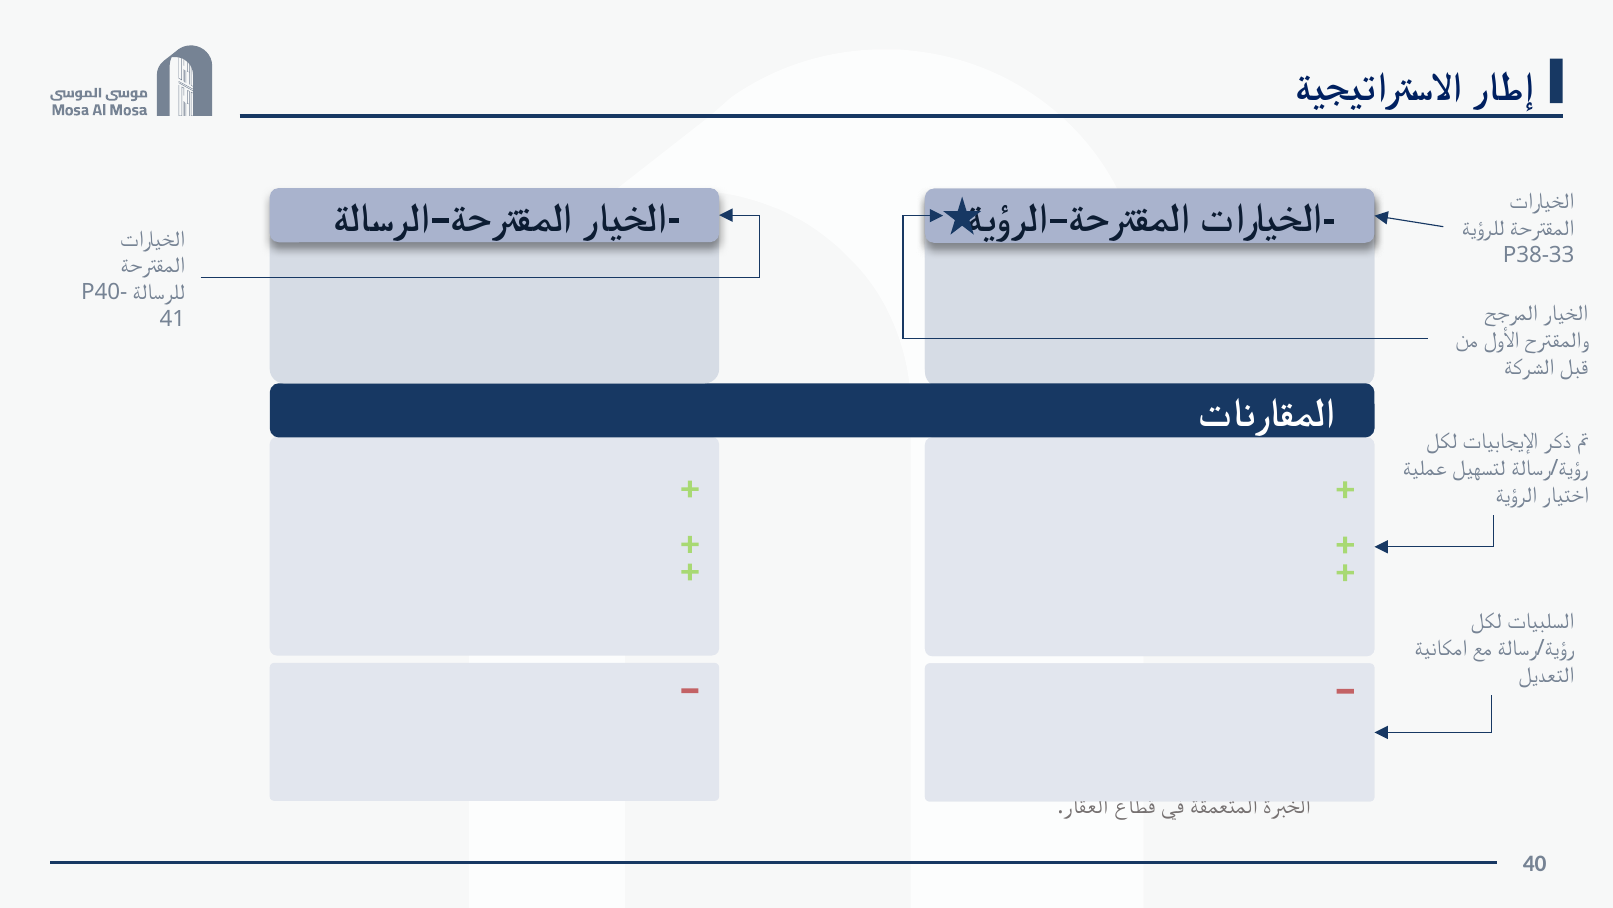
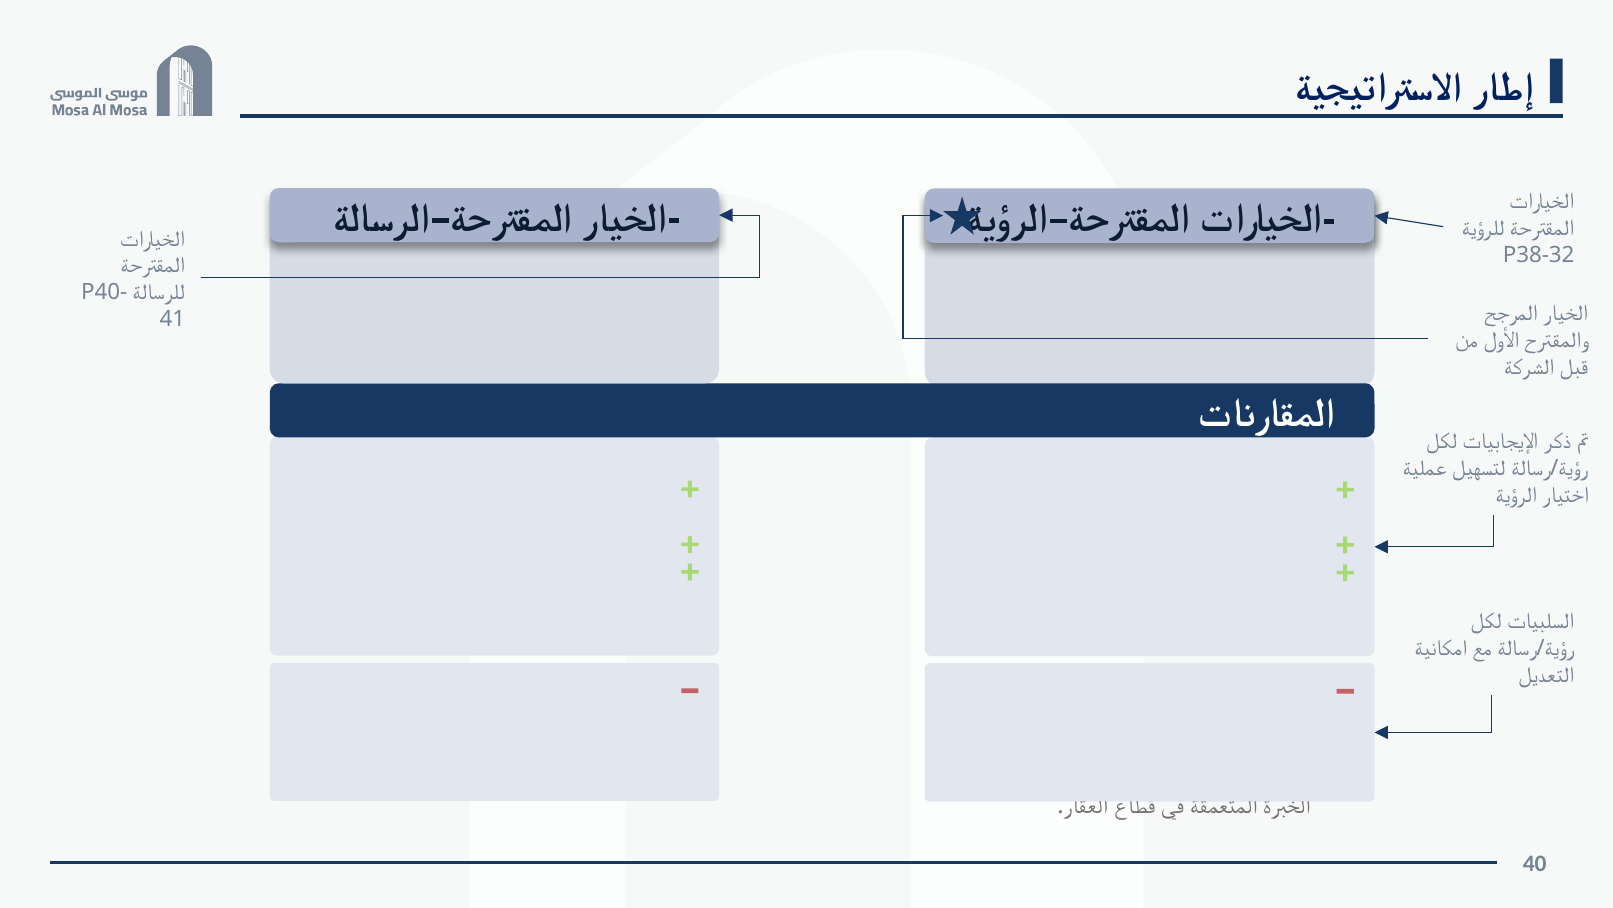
P38-33: P38-33 -> P38-32
